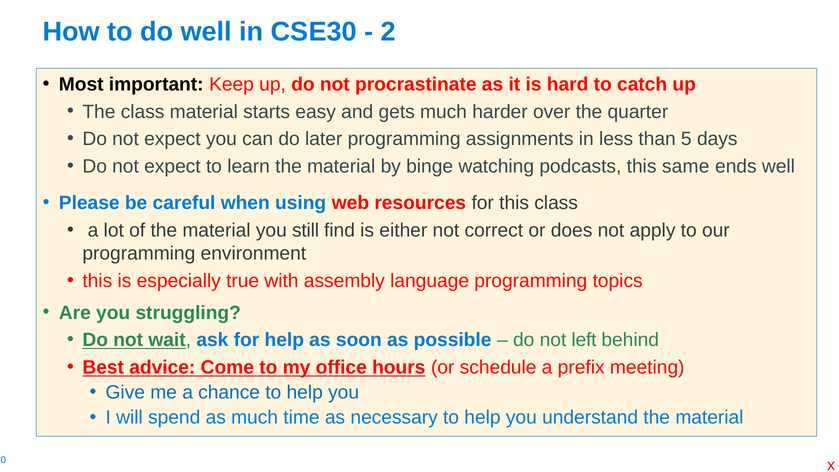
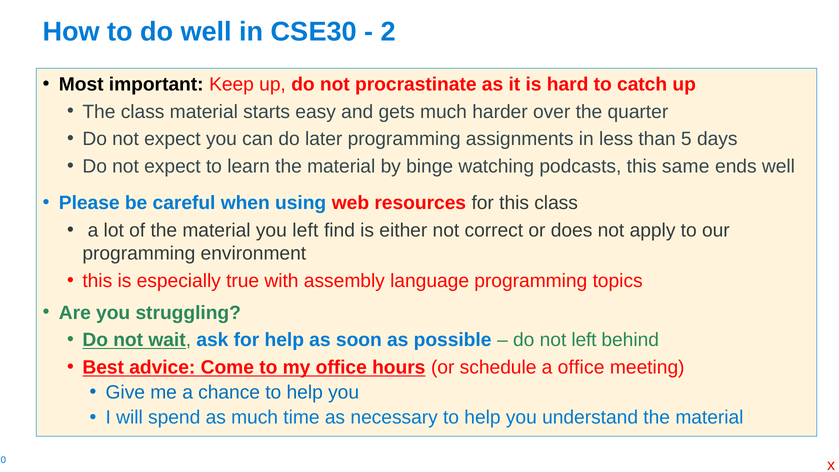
you still: still -> left
a prefix: prefix -> office
